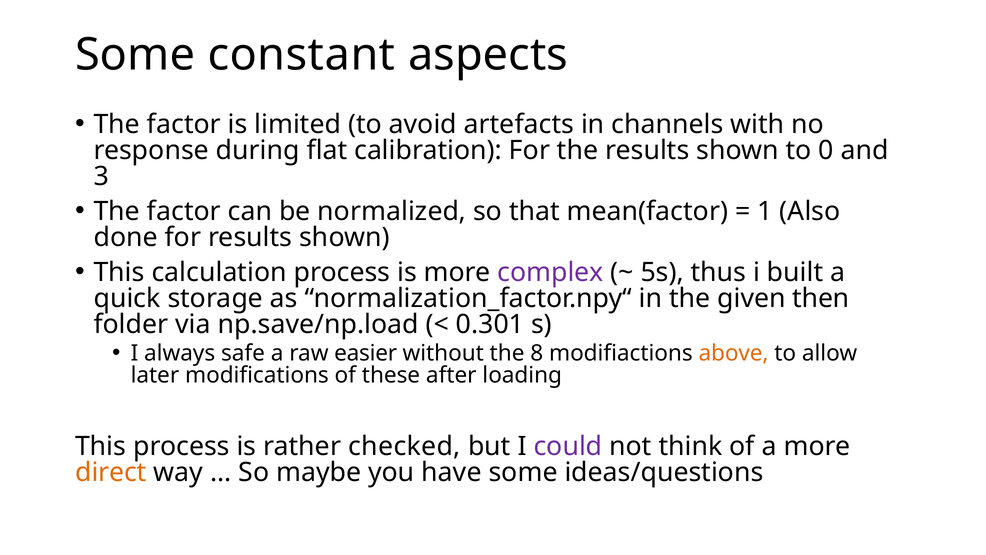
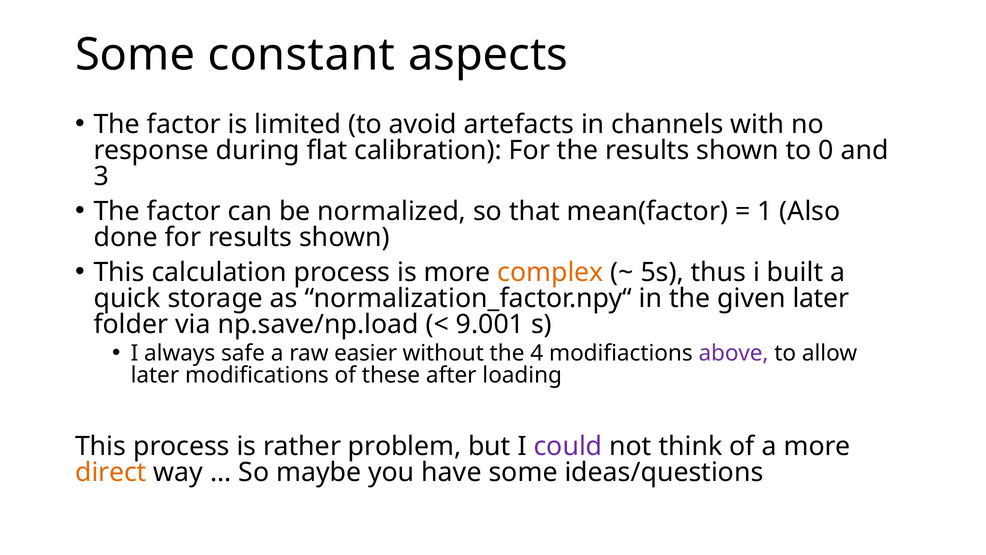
complex colour: purple -> orange
given then: then -> later
0.301: 0.301 -> 9.001
8: 8 -> 4
above colour: orange -> purple
checked: checked -> problem
